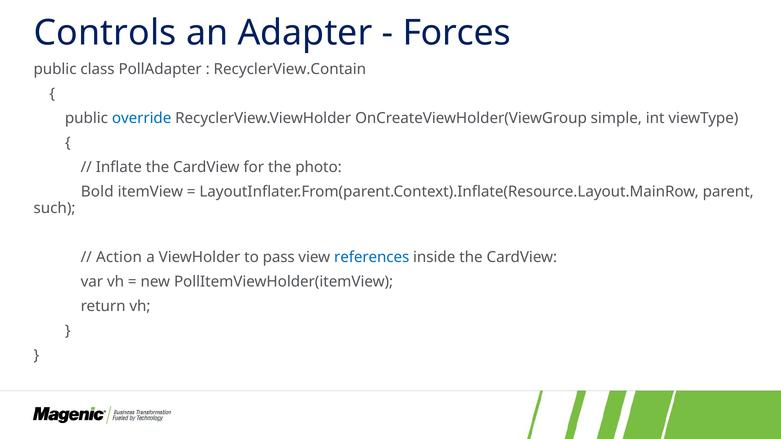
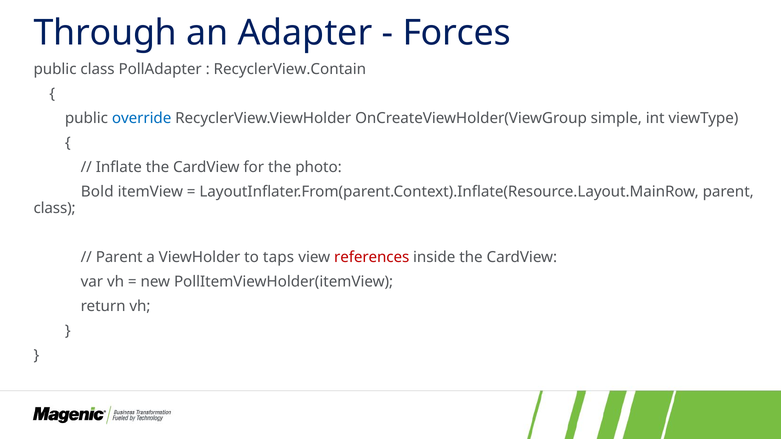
Controls: Controls -> Through
such at (55, 208): such -> class
Action at (119, 258): Action -> Parent
pass: pass -> taps
references colour: blue -> red
